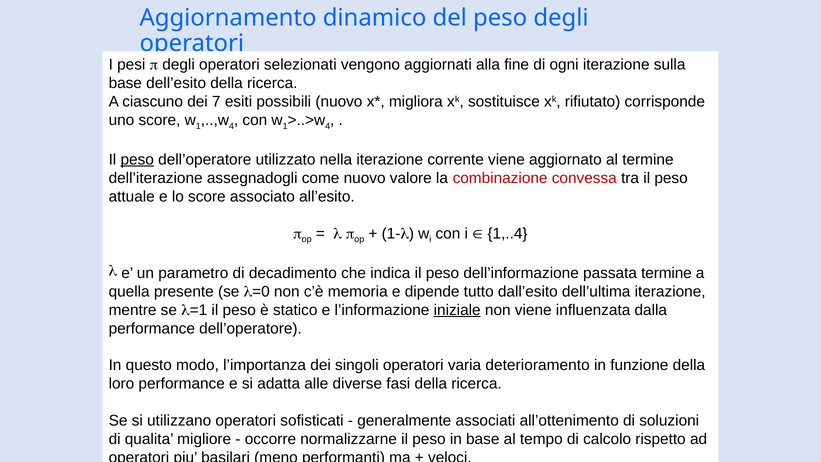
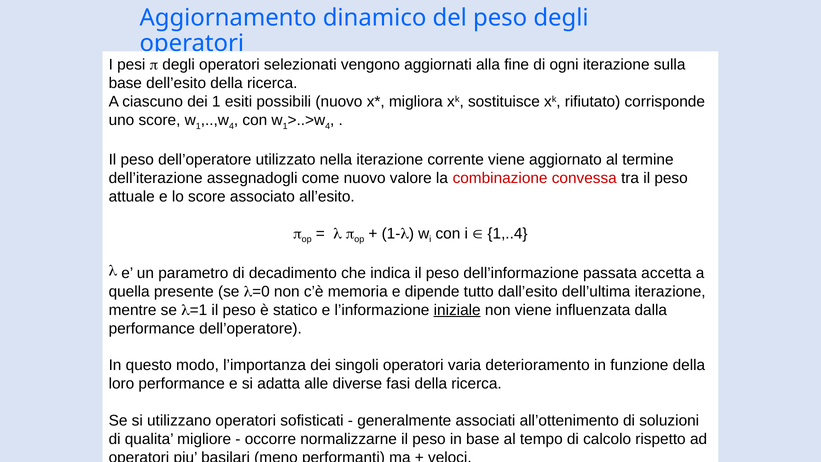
dei 7: 7 -> 1
peso at (137, 160) underline: present -> none
passata termine: termine -> accetta
